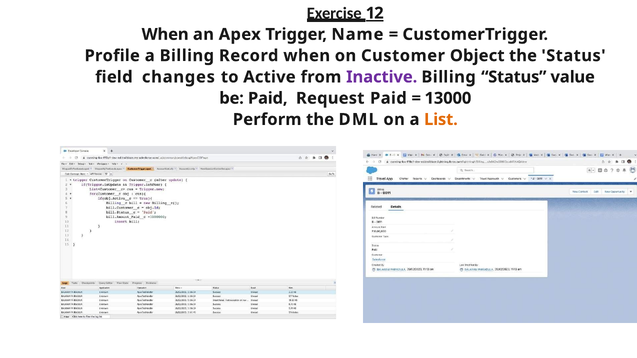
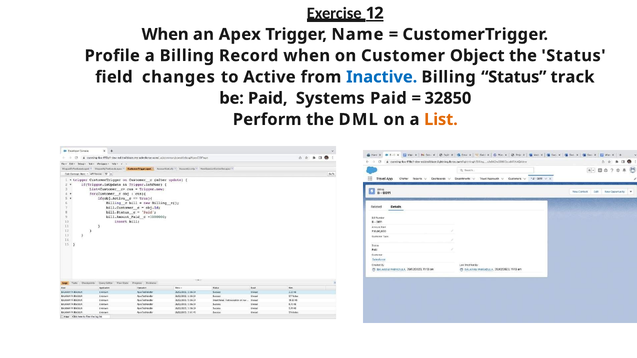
Inactive colour: purple -> blue
value: value -> track
Request: Request -> Systems
13000: 13000 -> 32850
